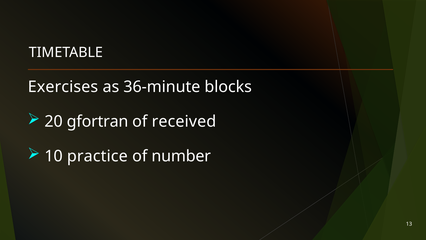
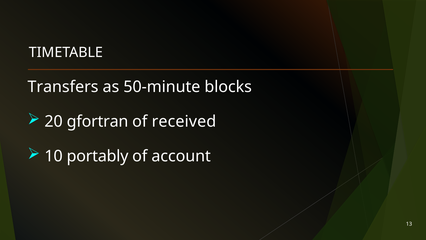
Exercises: Exercises -> Transfers
36-minute: 36-minute -> 50-minute
practice: practice -> portably
number: number -> account
